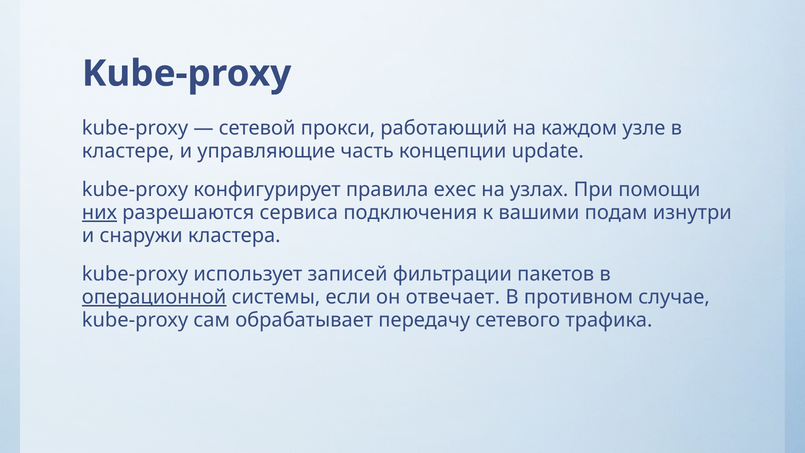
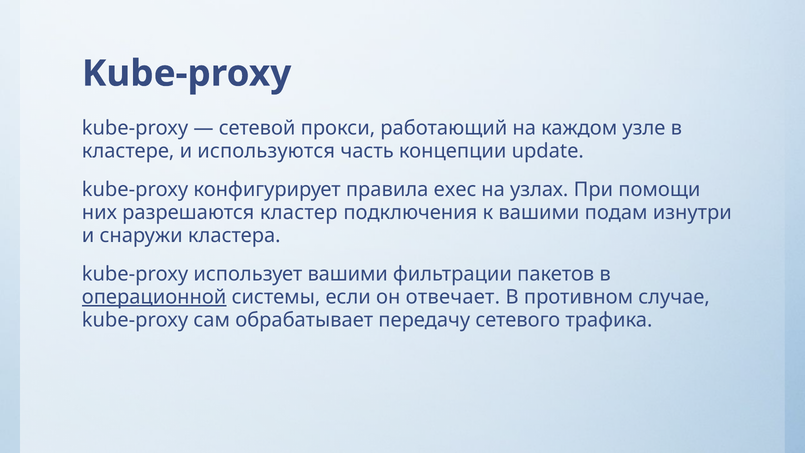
управляющие: управляющие -> используются
них underline: present -> none
сервиса: сервиса -> кластер
использует записей: записей -> вашими
